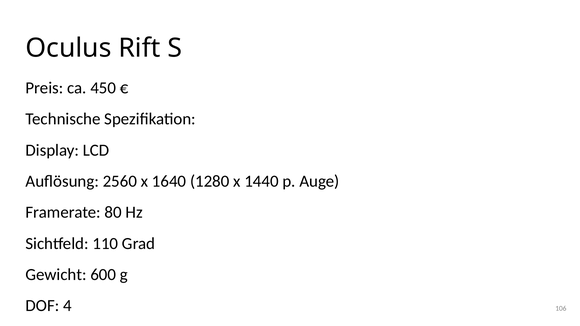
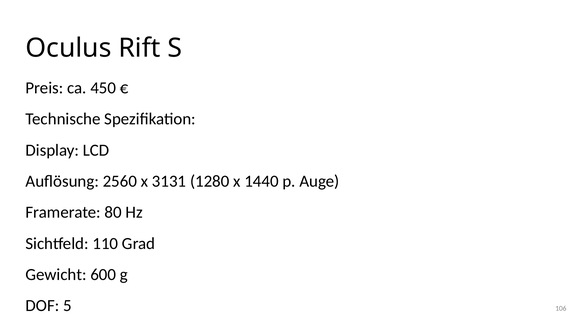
1640: 1640 -> 3131
4: 4 -> 5
